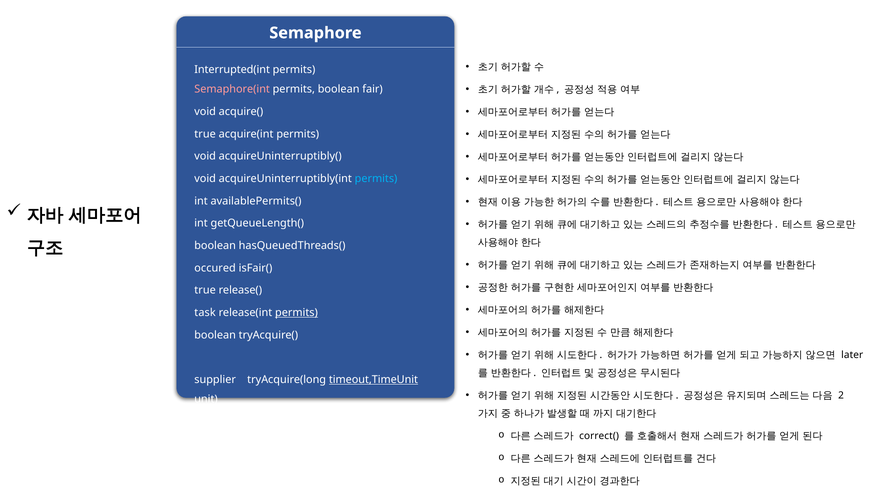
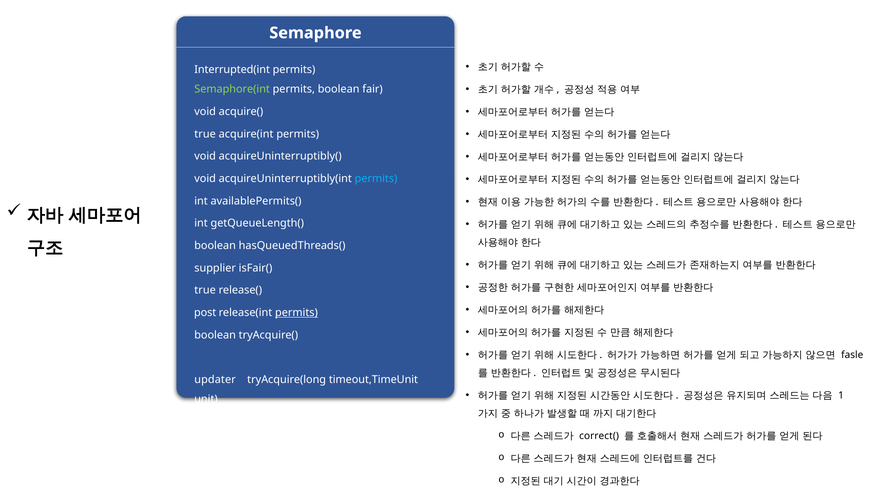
Semaphore(int colour: pink -> light green
occured: occured -> supplier
task: task -> post
later: later -> fasle
supplier: supplier -> updater
timeout,TimeUnit underline: present -> none
2: 2 -> 1
